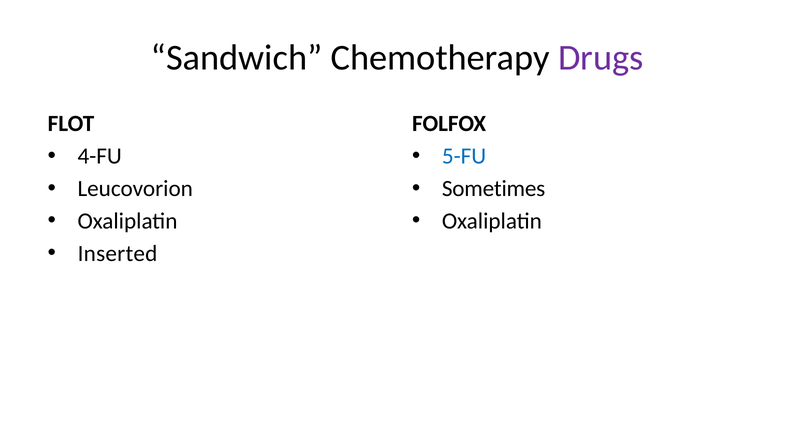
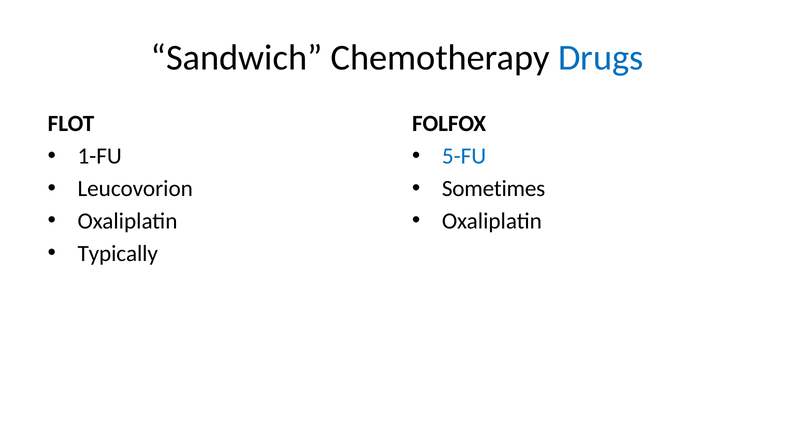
Drugs colour: purple -> blue
4-FU: 4-FU -> 1-FU
Inserted: Inserted -> Typically
